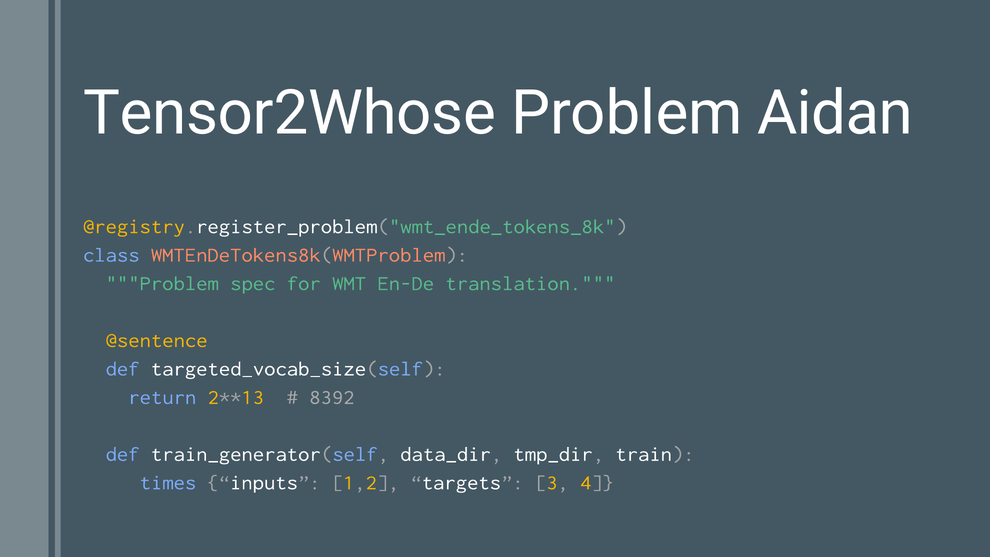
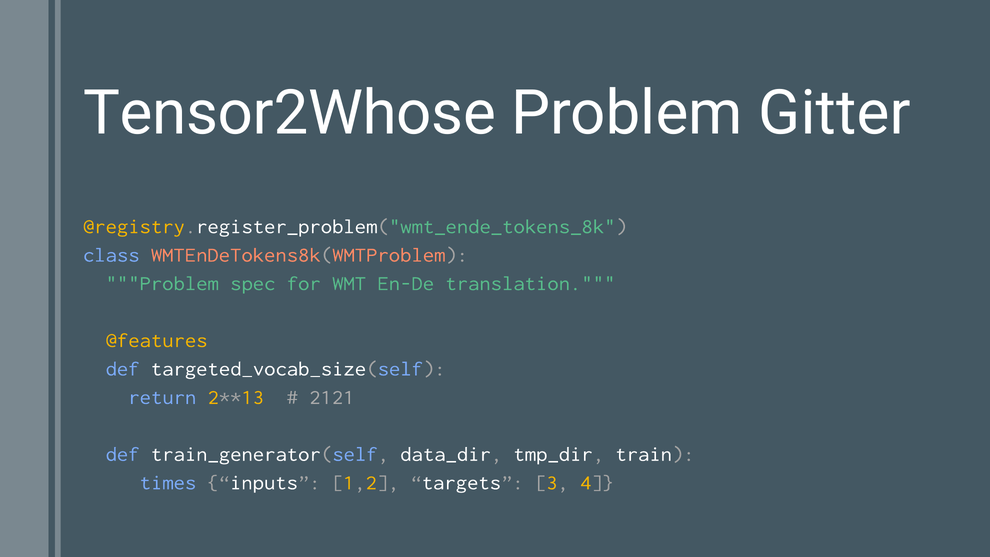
Aidan: Aidan -> Gitter
@sentence: @sentence -> @features
8392: 8392 -> 2121
